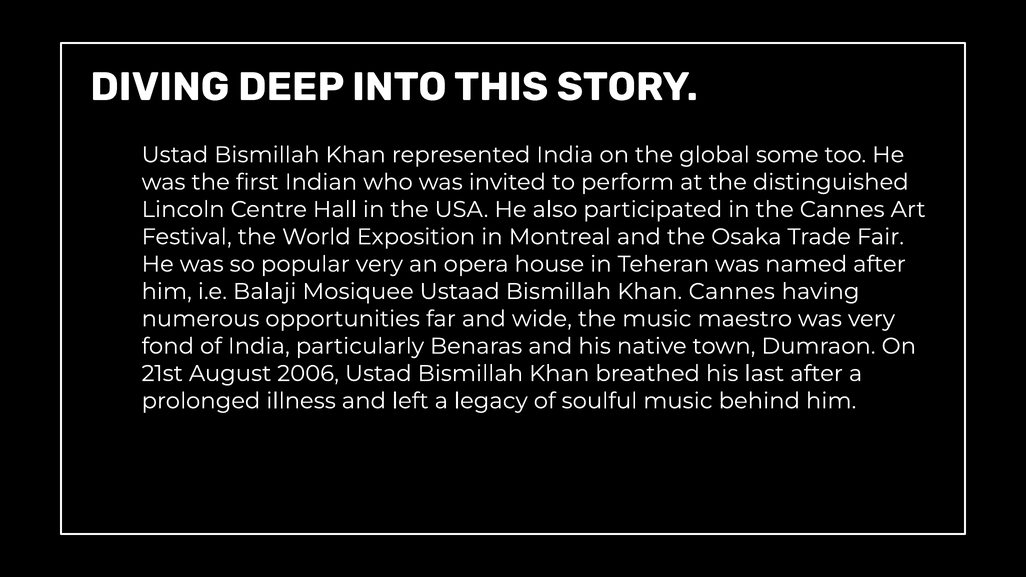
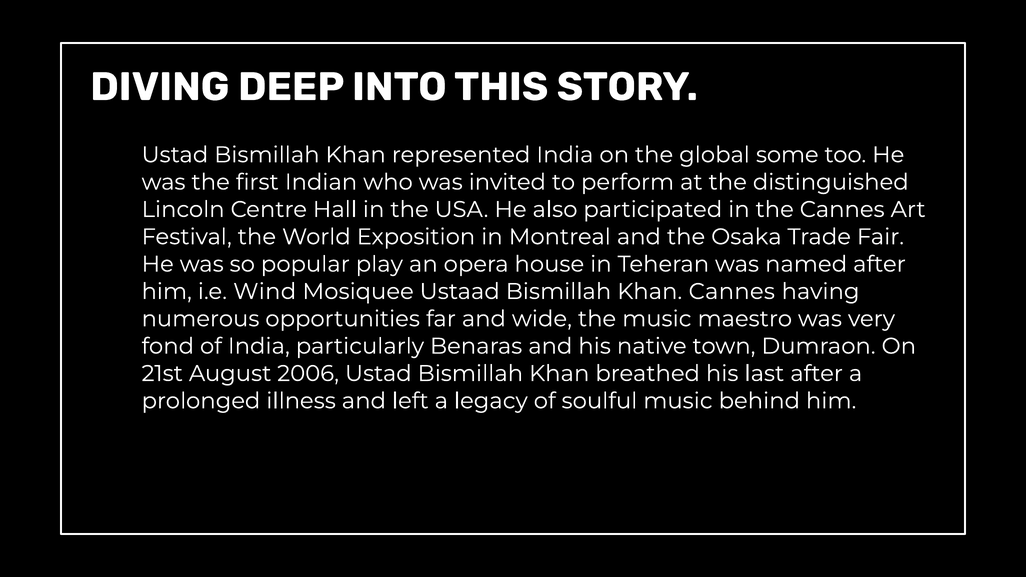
popular very: very -> play
Balaji: Balaji -> Wind
